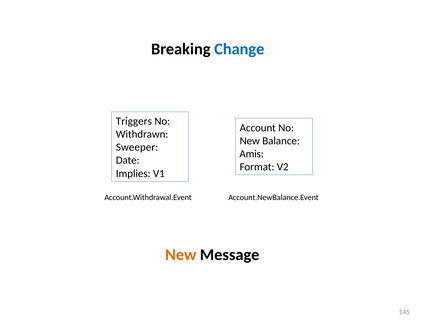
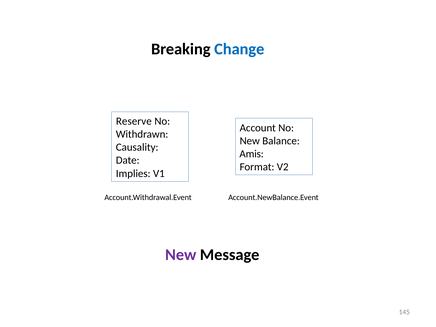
Triggers: Triggers -> Reserve
Sweeper: Sweeper -> Causality
New at (181, 255) colour: orange -> purple
